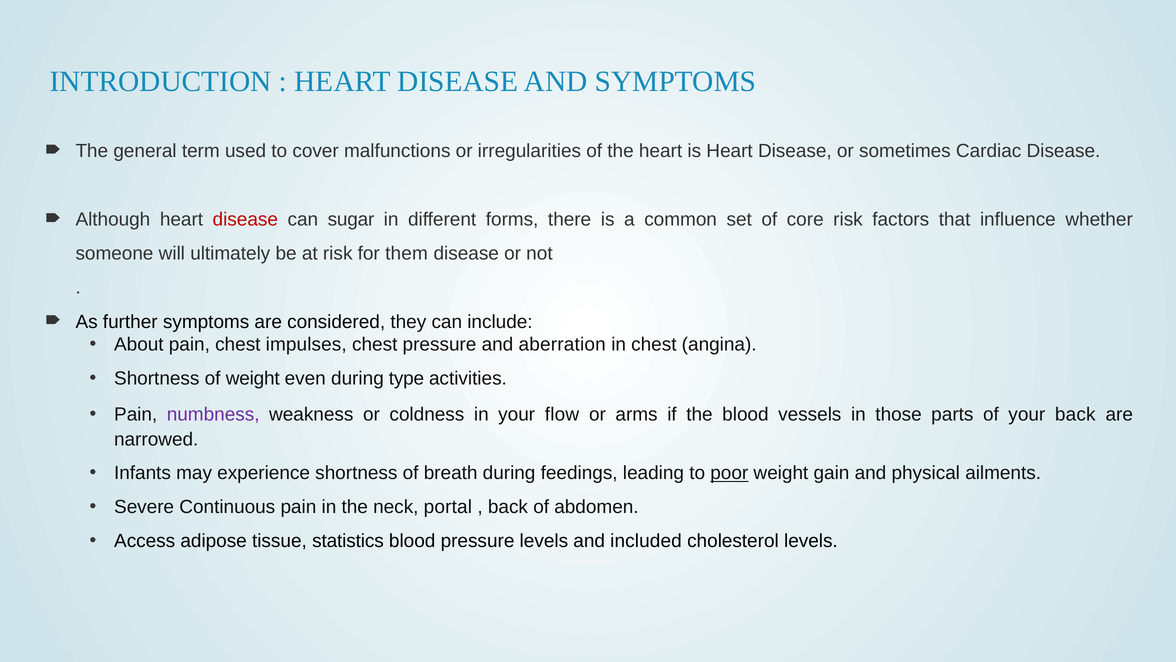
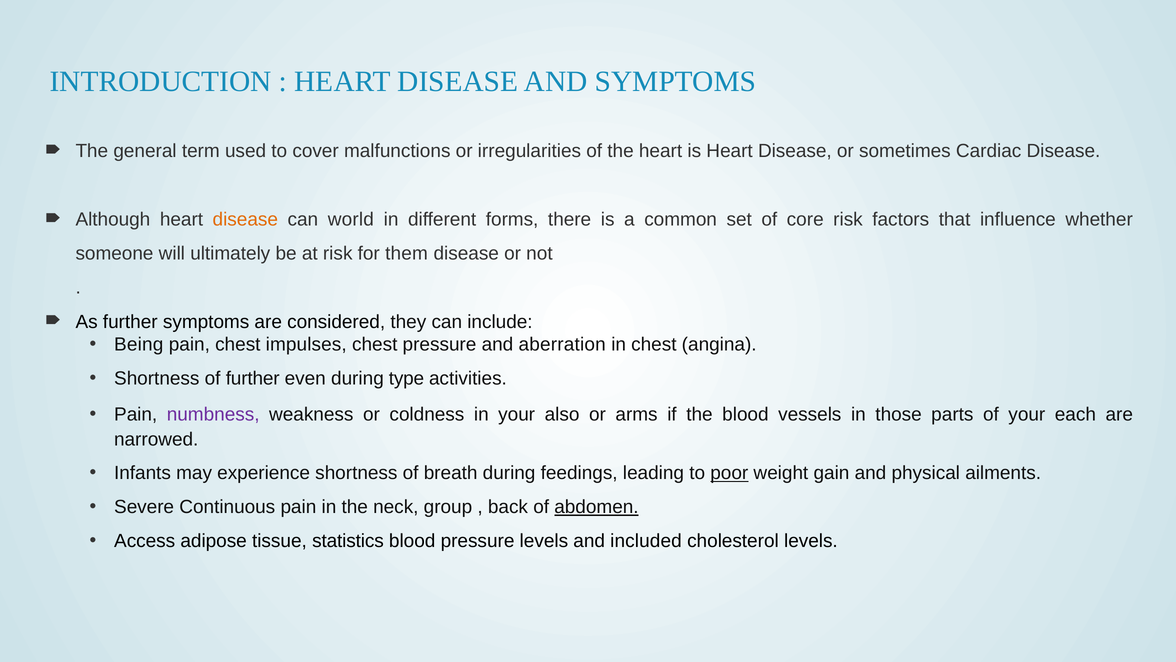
disease at (245, 219) colour: red -> orange
sugar: sugar -> world
About: About -> Being
of weight: weight -> further
flow: flow -> also
your back: back -> each
portal: portal -> group
abdomen underline: none -> present
